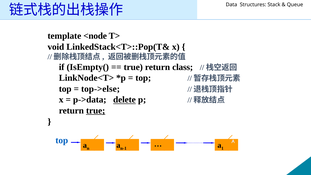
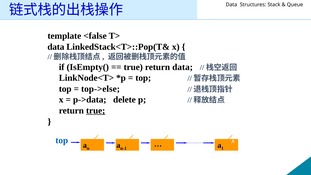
<node: <node -> <false
void at (56, 47): void -> data
return class: class -> data
delete underline: present -> none
